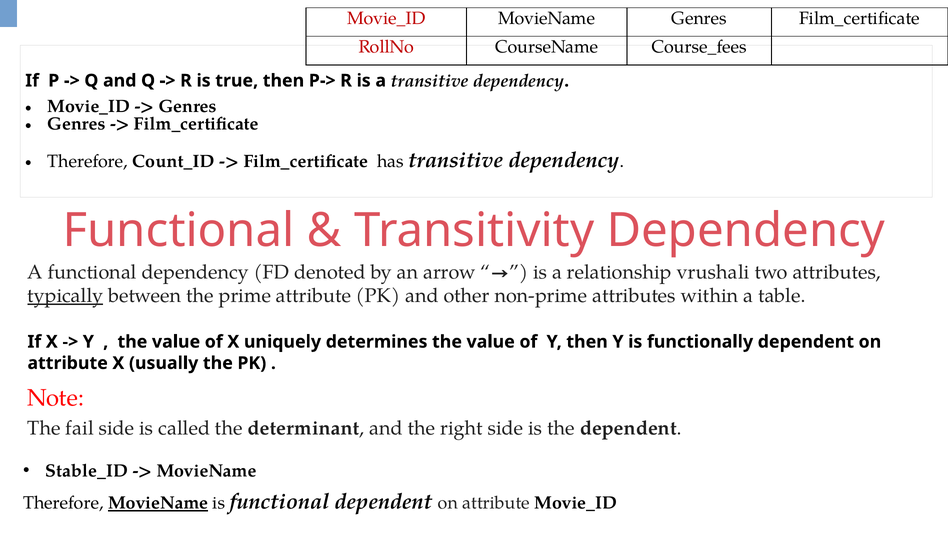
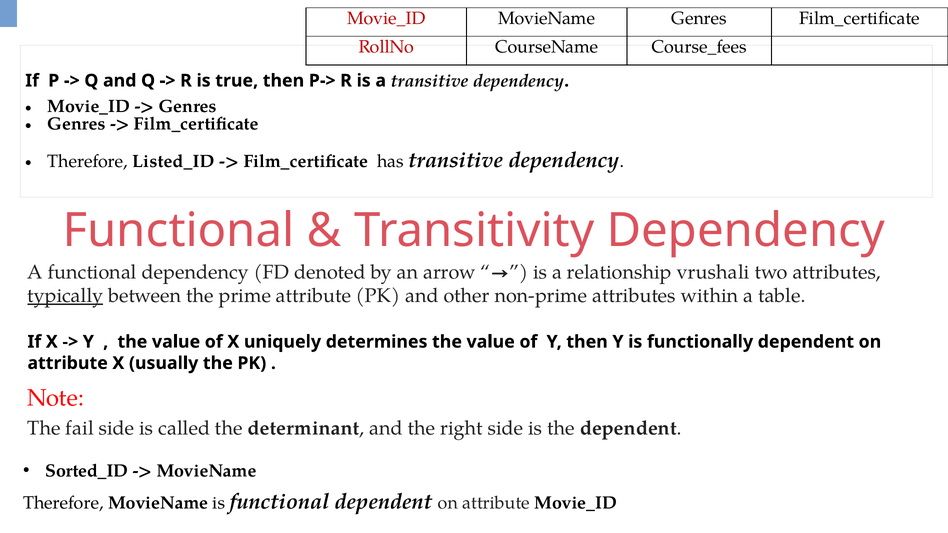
Count_ID: Count_ID -> Listed_ID
Stable_ID: Stable_ID -> Sorted_ID
MovieName at (158, 503) underline: present -> none
